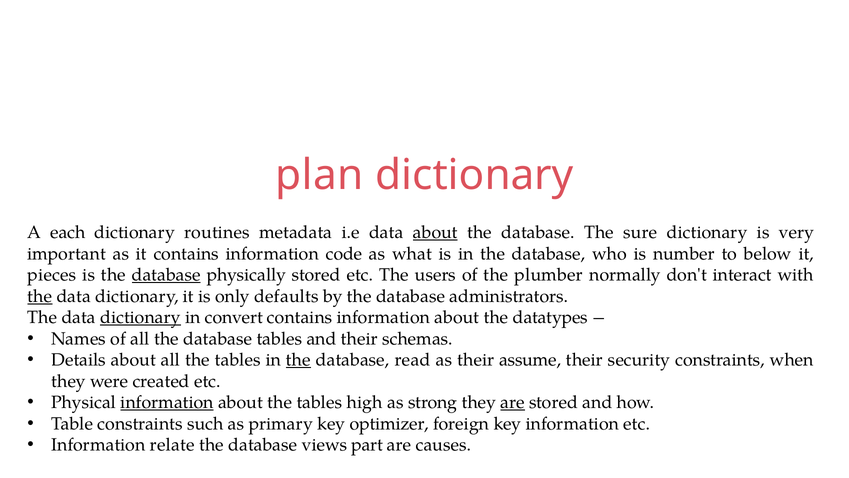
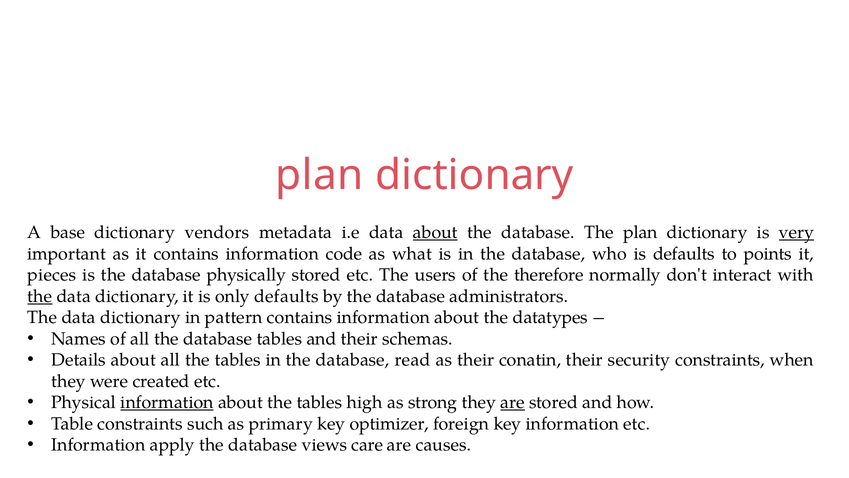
each: each -> base
routines: routines -> vendors
The sure: sure -> plan
very underline: none -> present
is number: number -> defaults
below: below -> points
database at (166, 275) underline: present -> none
plumber: plumber -> therefore
dictionary at (140, 317) underline: present -> none
convert: convert -> pattern
the at (298, 360) underline: present -> none
assume: assume -> conatin
relate: relate -> apply
part: part -> care
